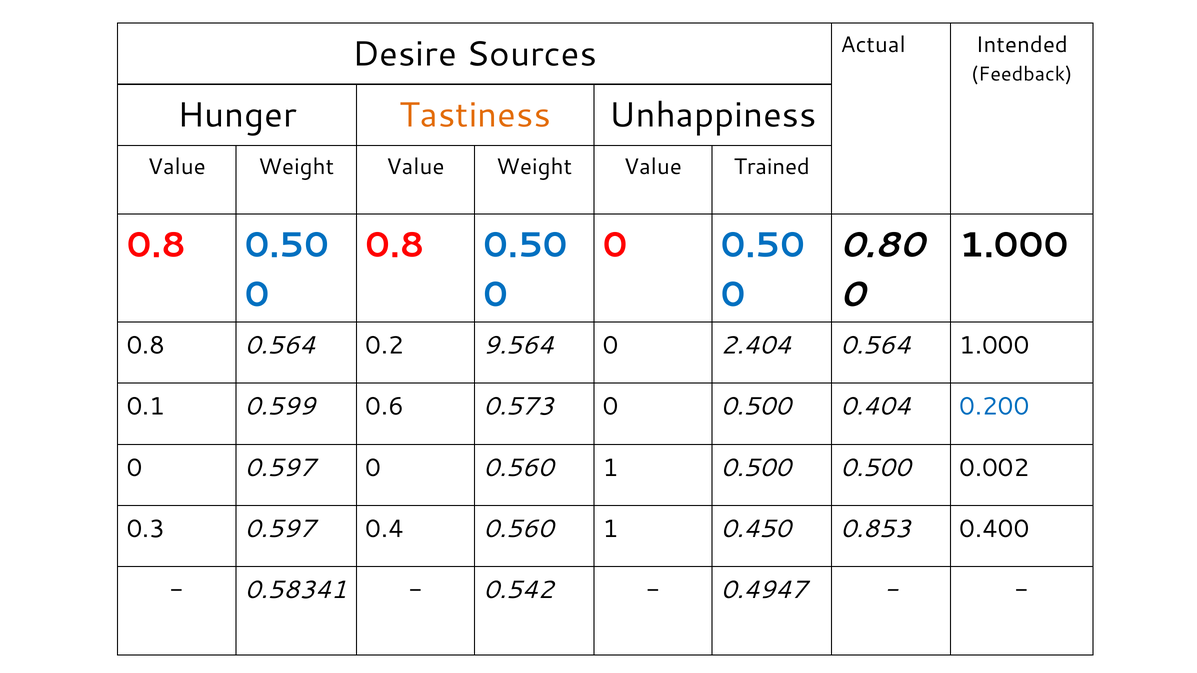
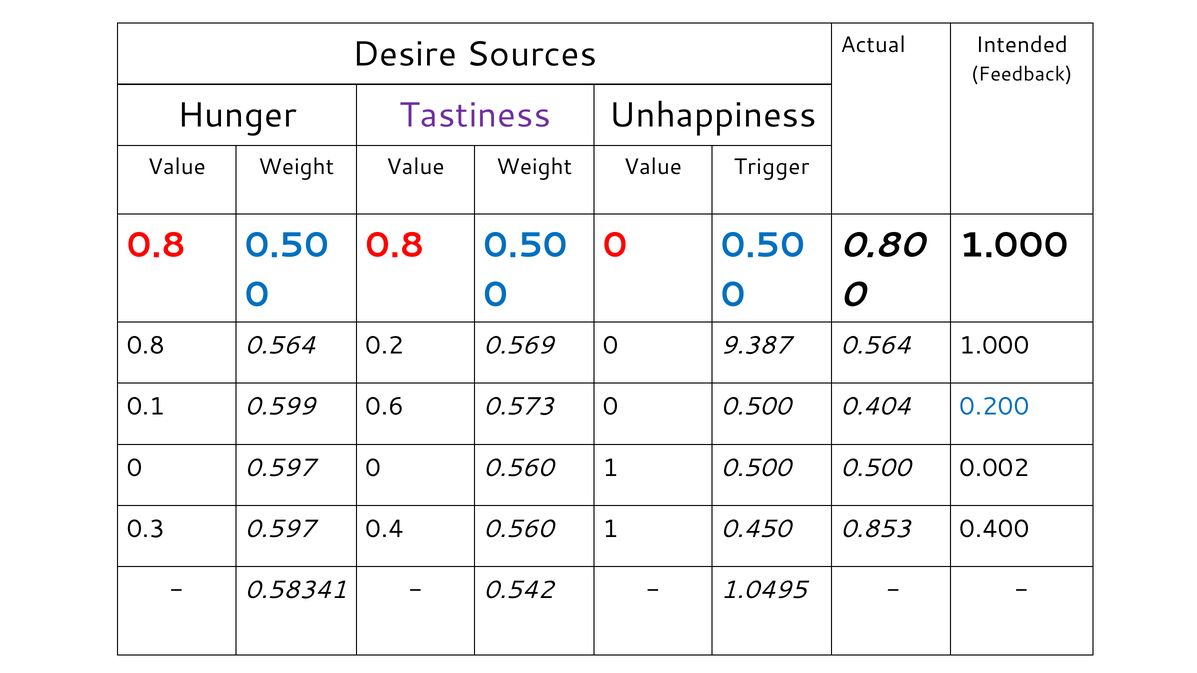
Tastiness colour: orange -> purple
Trained: Trained -> Trigger
9.564: 9.564 -> 0.569
2.404: 2.404 -> 9.387
0.4947: 0.4947 -> 1.0495
